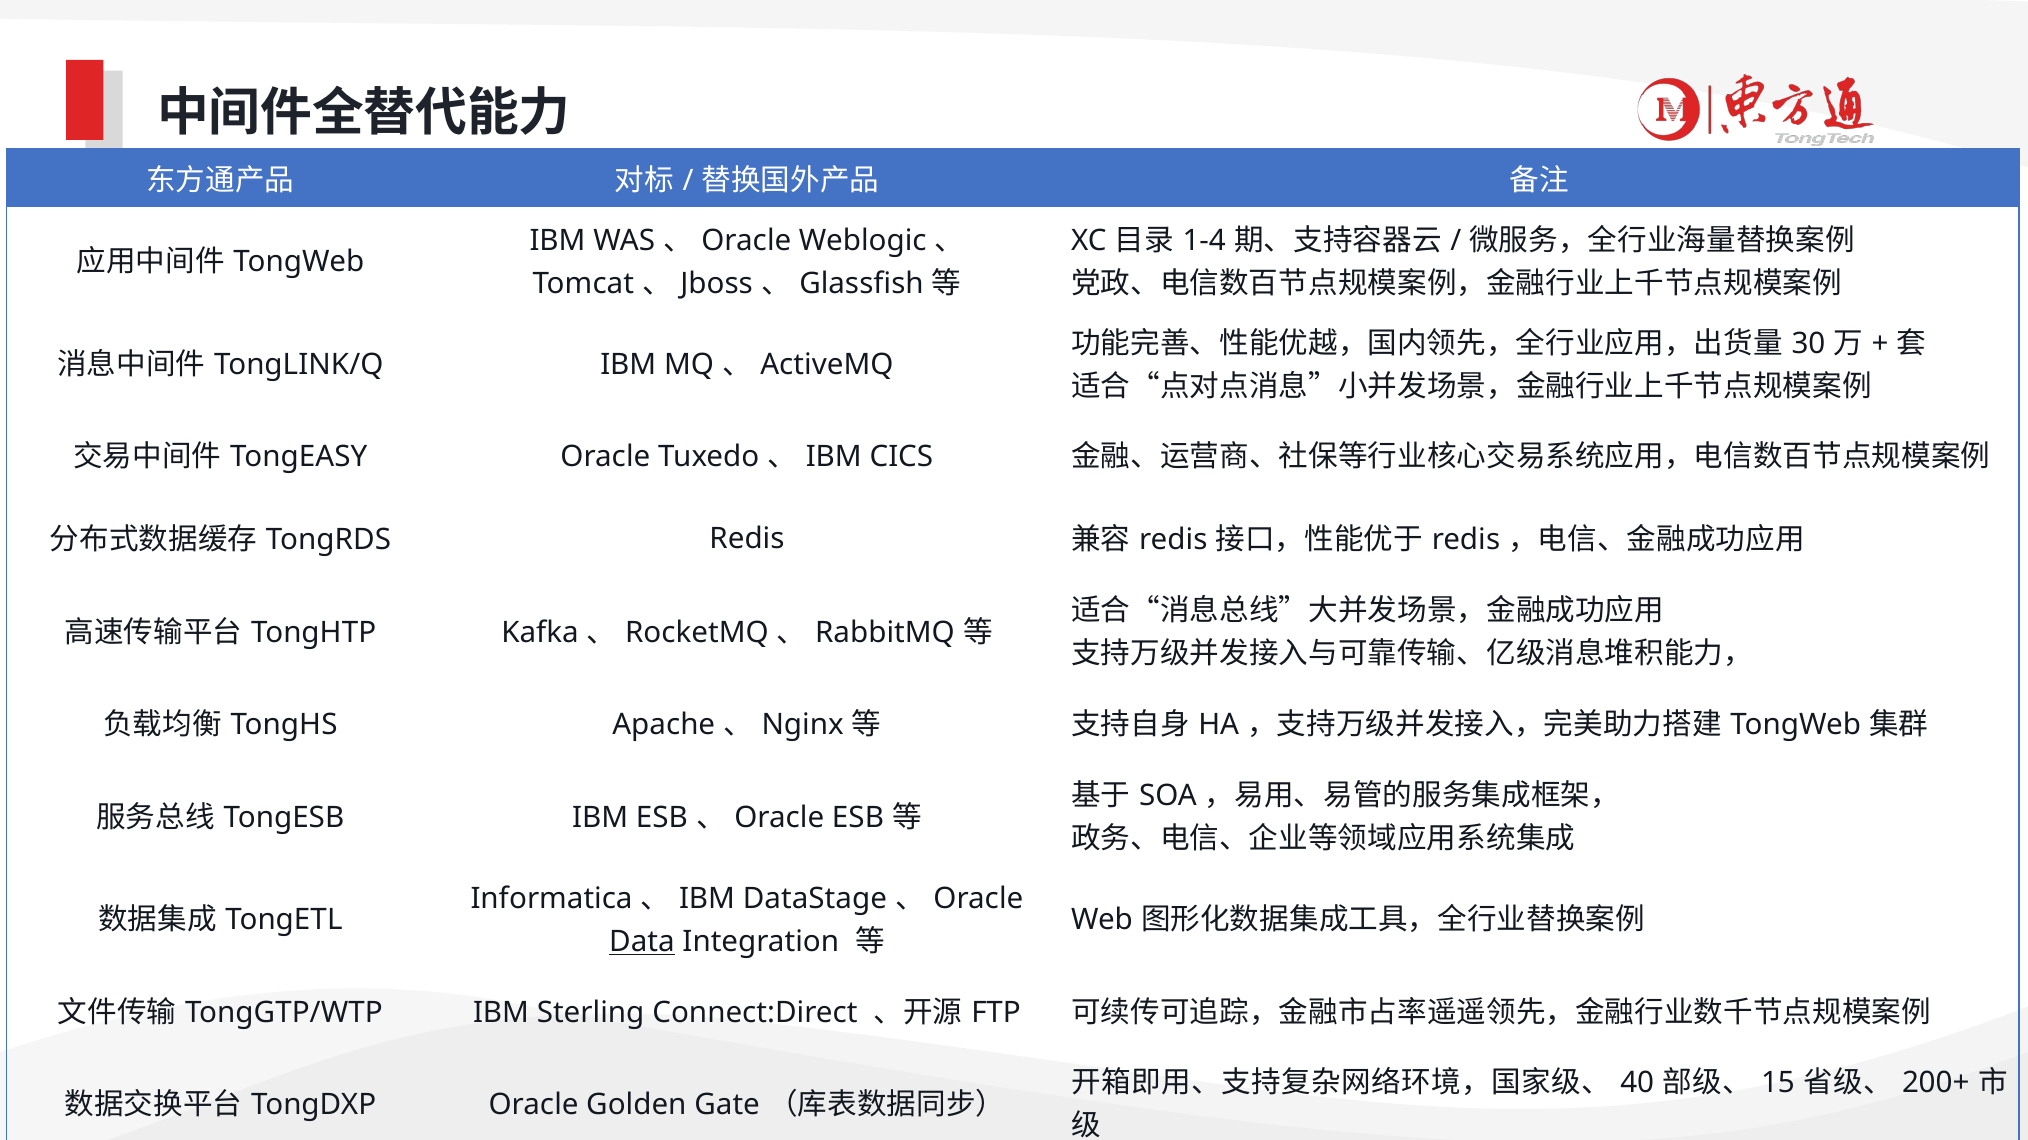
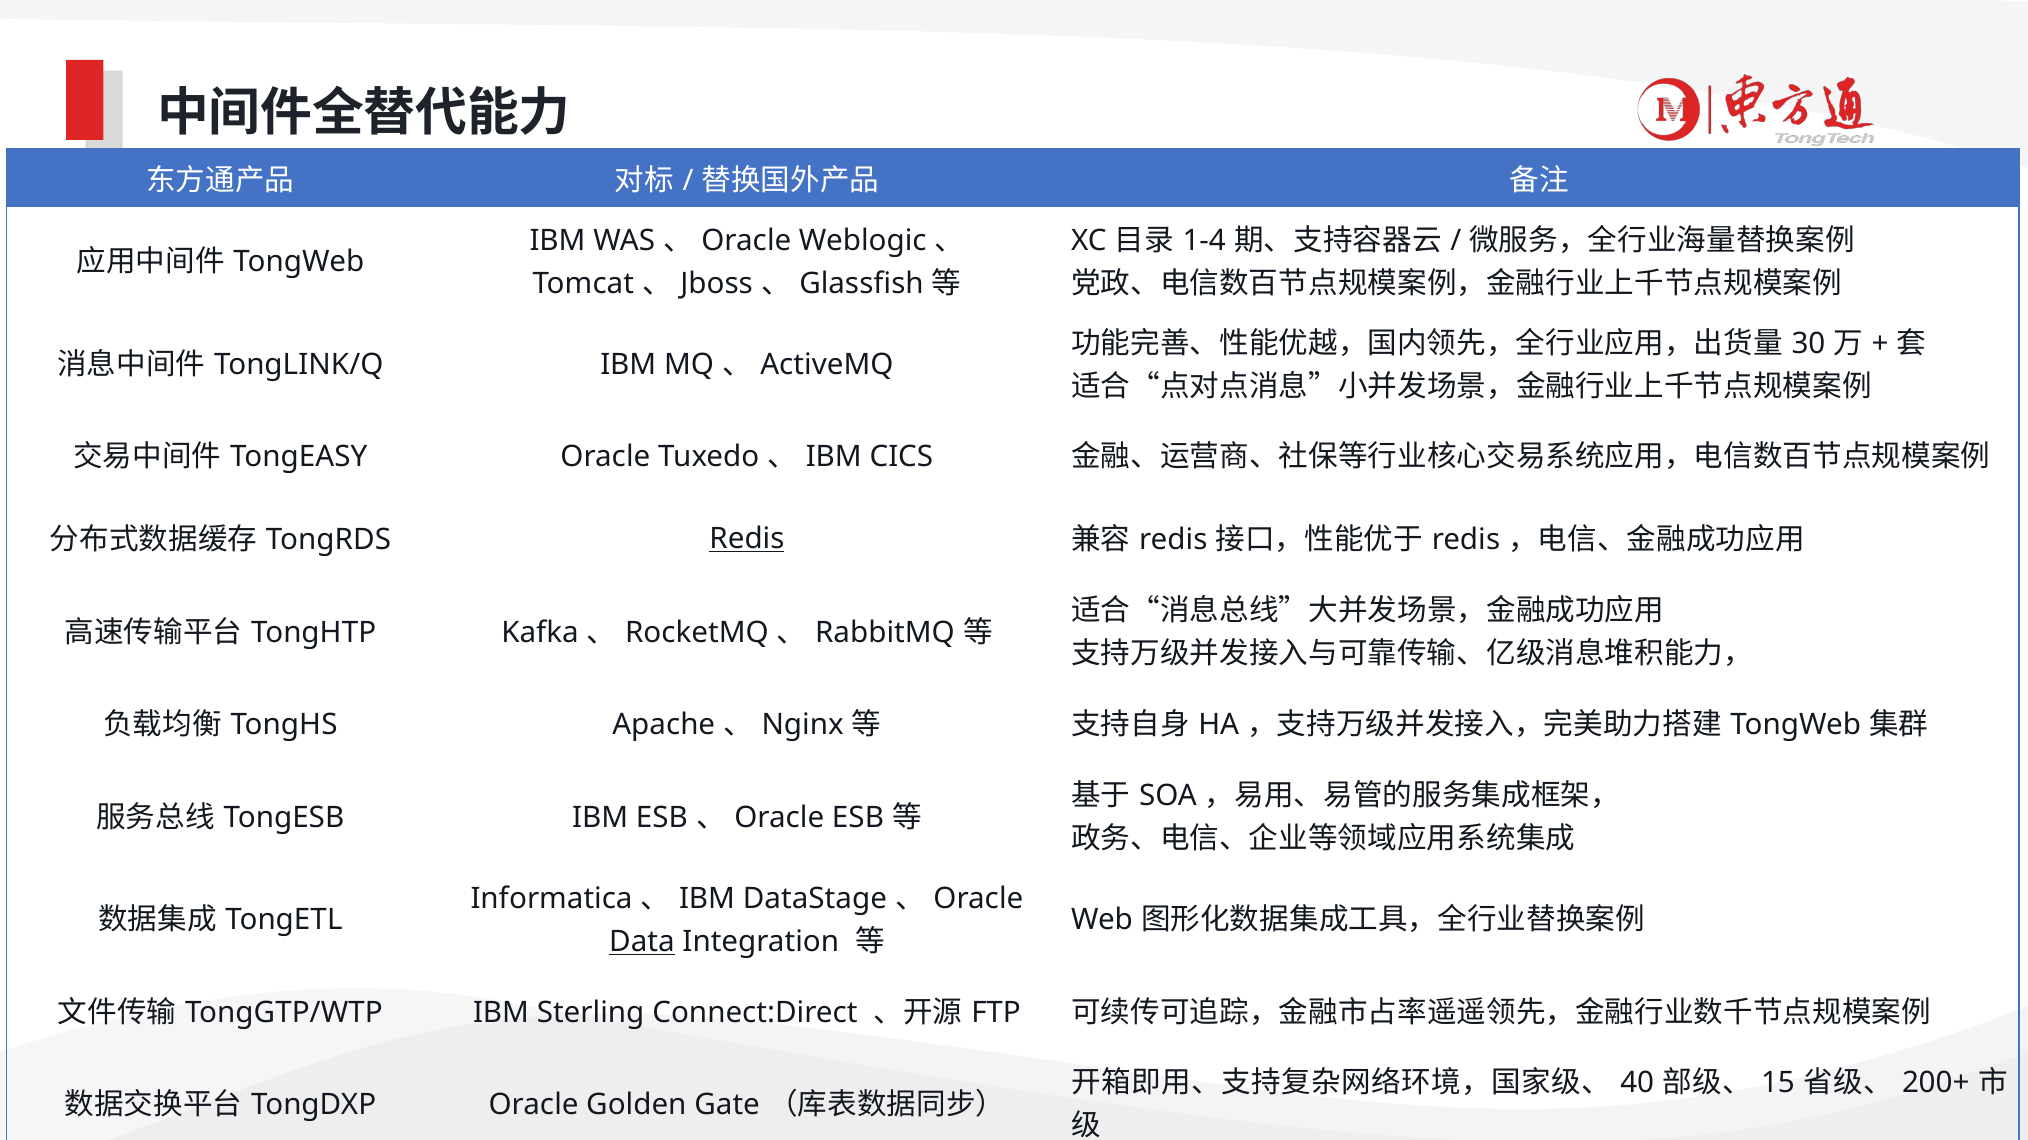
Redis at (747, 539) underline: none -> present
